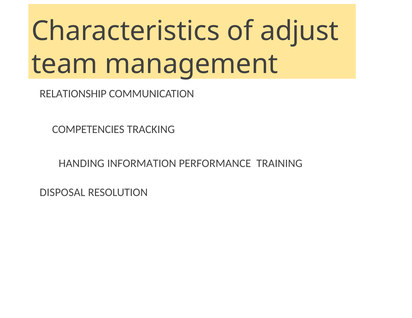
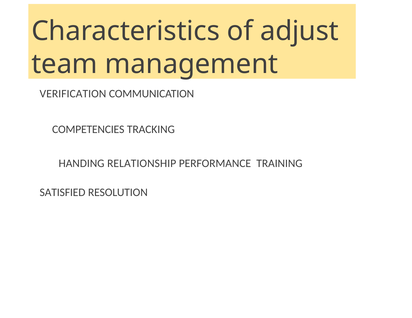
RELATIONSHIP: RELATIONSHIP -> VERIFICATION
INFORMATION: INFORMATION -> RELATIONSHIP
DISPOSAL: DISPOSAL -> SATISFIED
